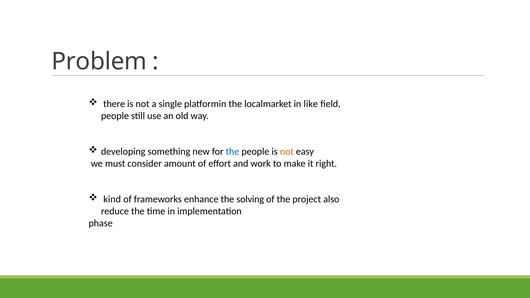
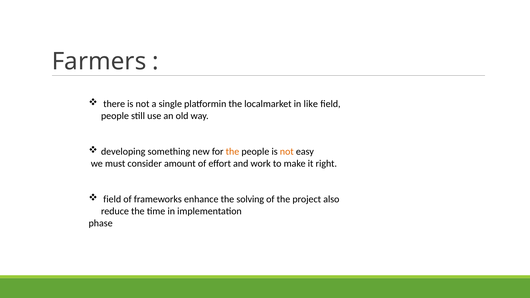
Problem: Problem -> Farmers
the at (232, 152) colour: blue -> orange
kind at (112, 199): kind -> field
